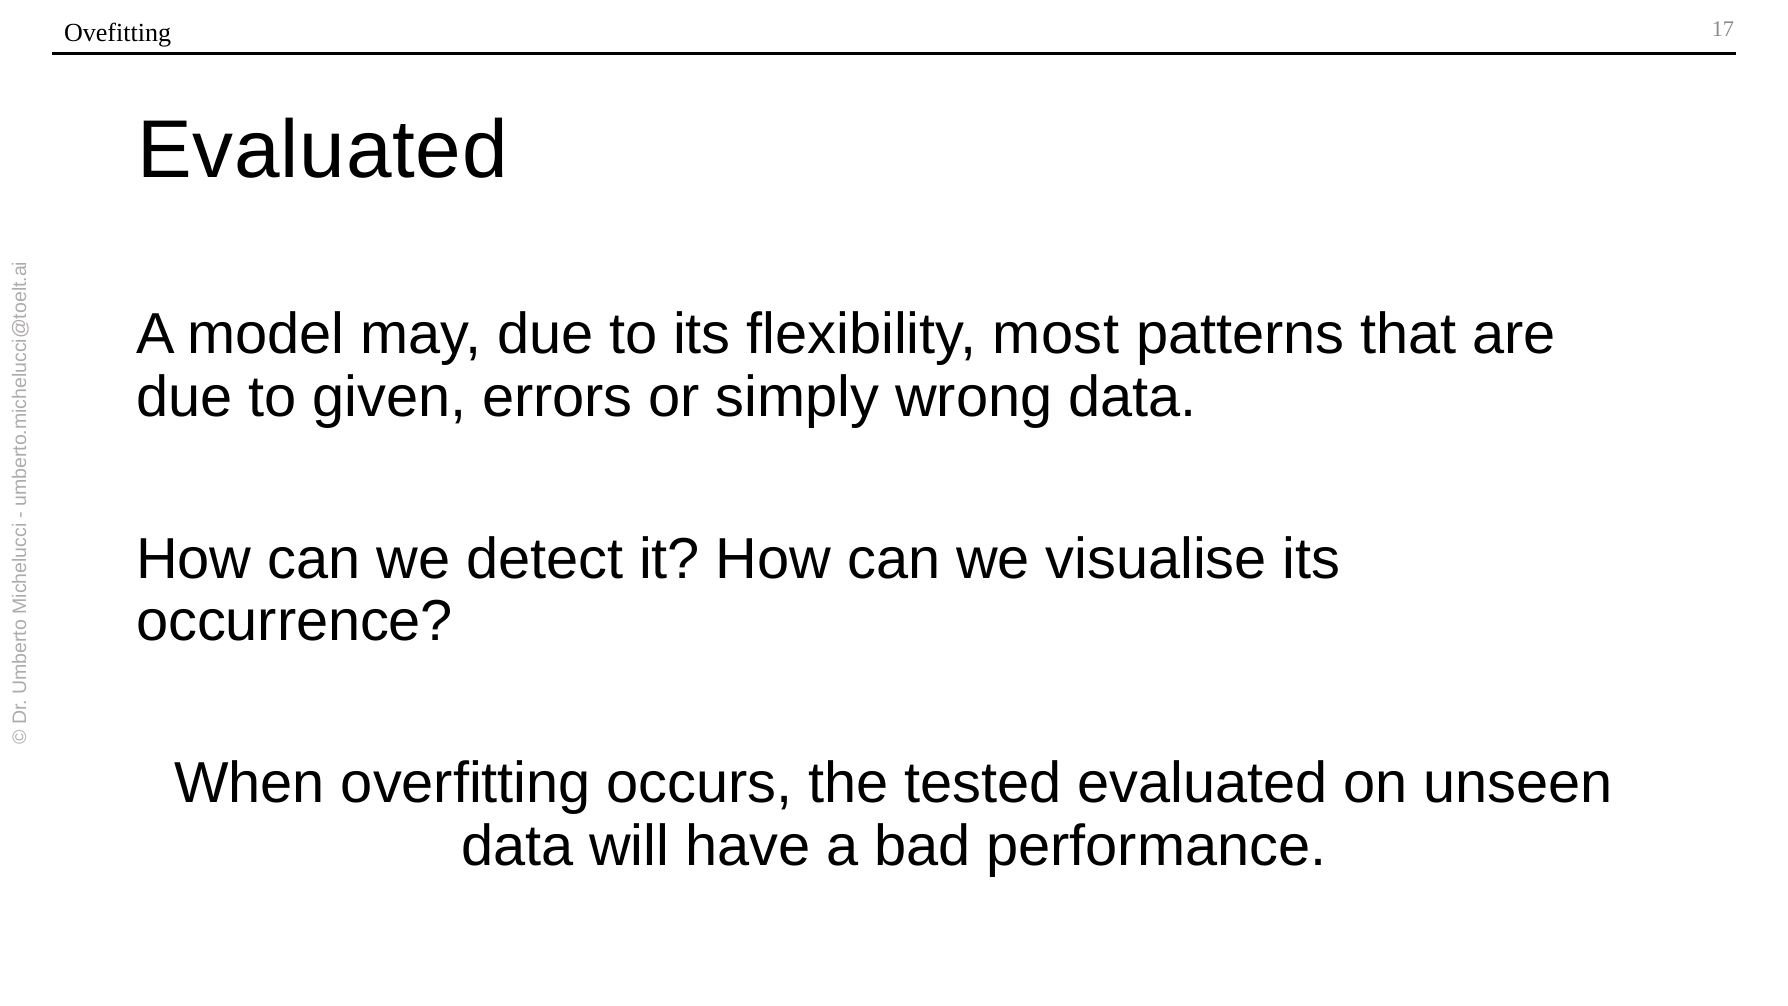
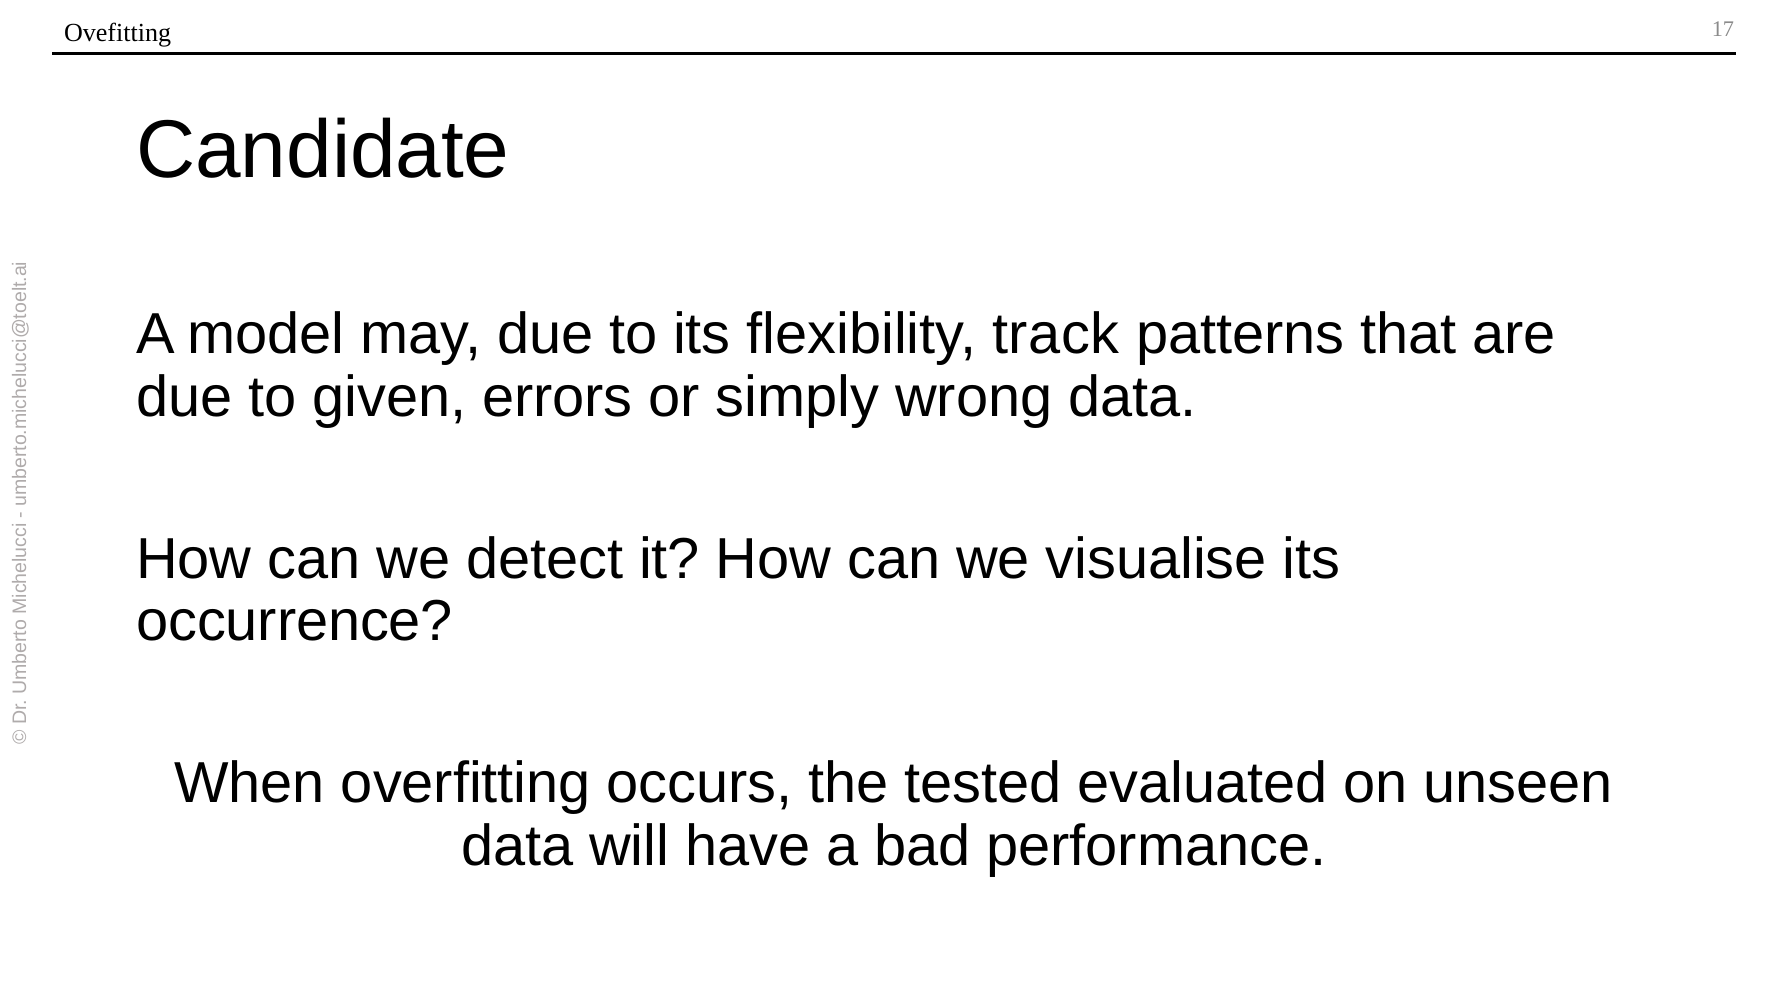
Evaluated at (322, 150): Evaluated -> Candidate
most: most -> track
